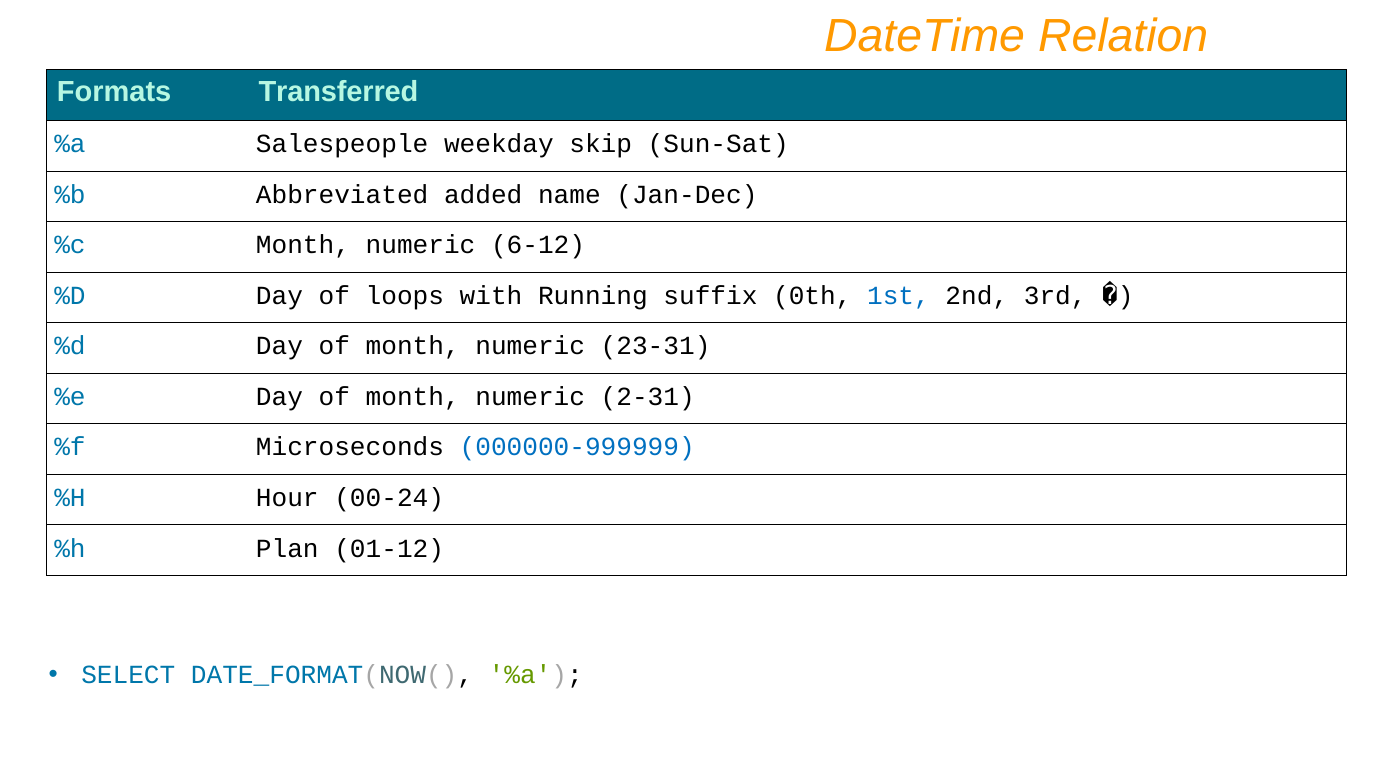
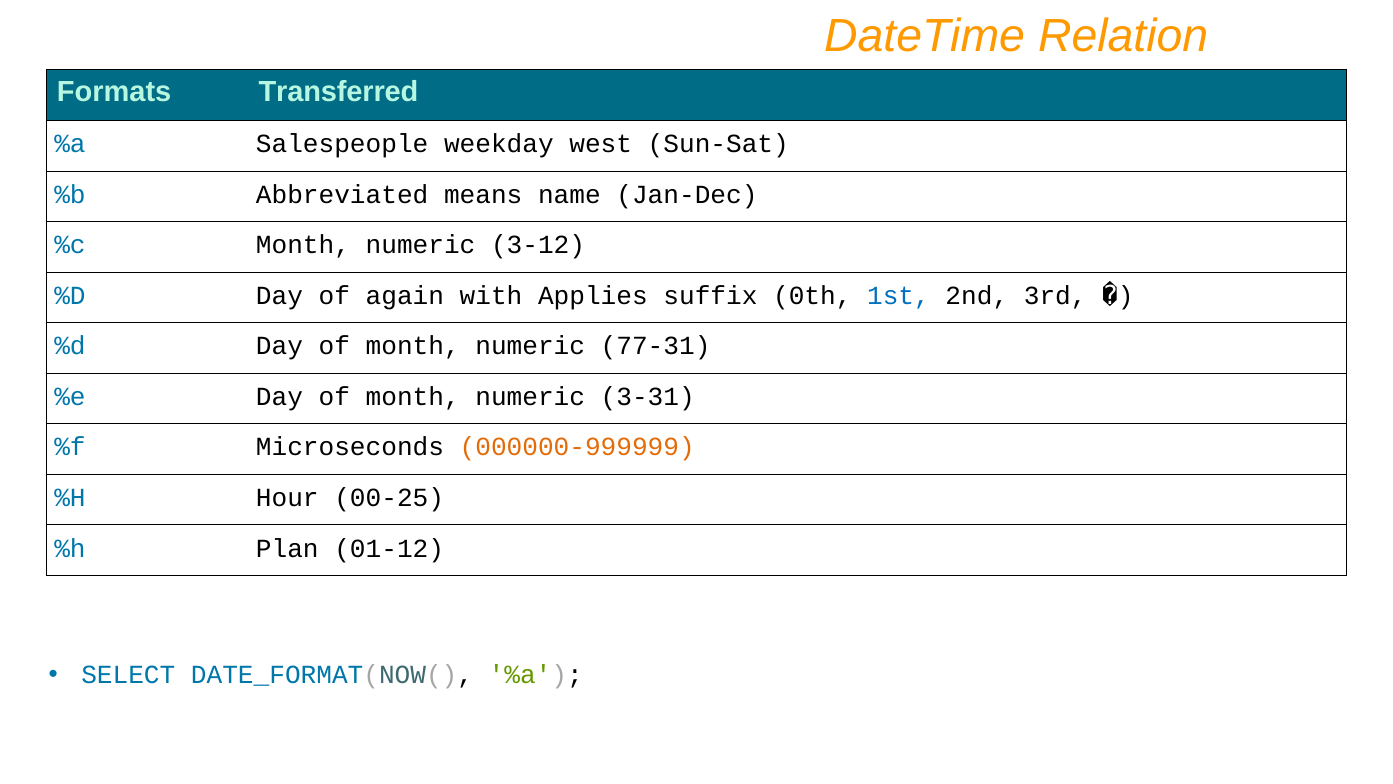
skip: skip -> west
added: added -> means
6-12: 6-12 -> 3-12
loops: loops -> again
Running: Running -> Applies
23-31: 23-31 -> 77-31
2-31: 2-31 -> 3-31
000000-999999 colour: blue -> orange
00-24: 00-24 -> 00-25
